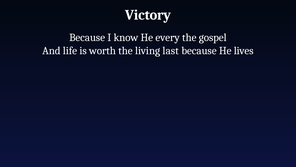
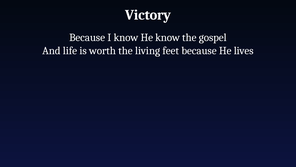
He every: every -> know
last: last -> feet
